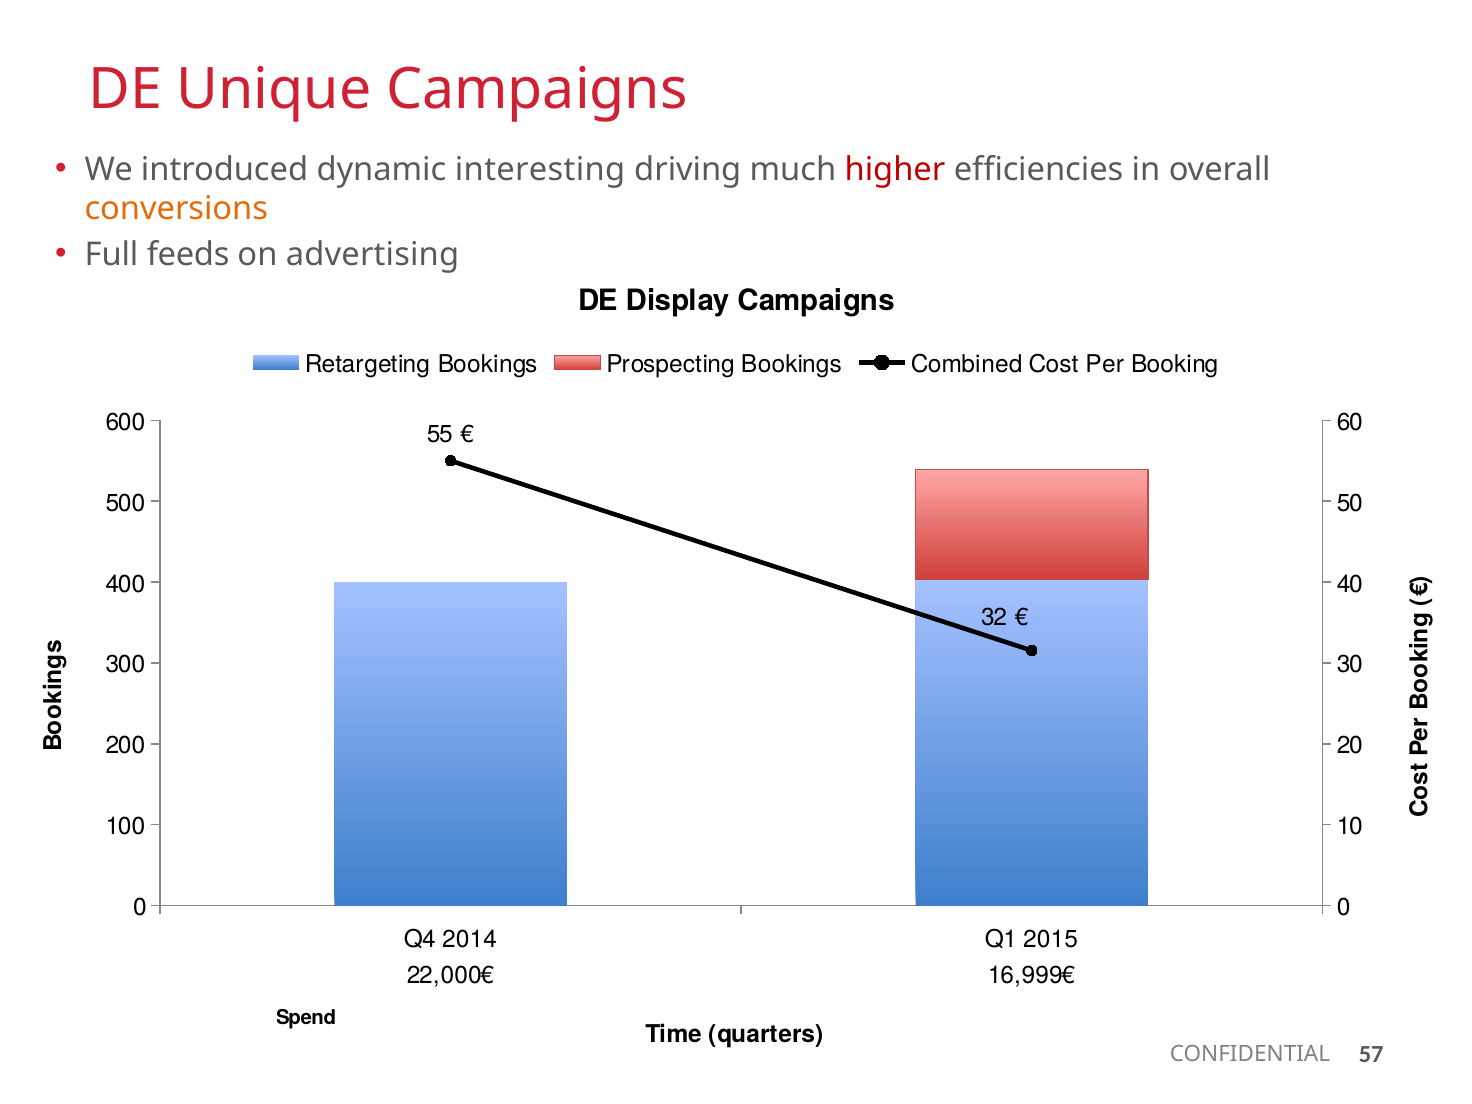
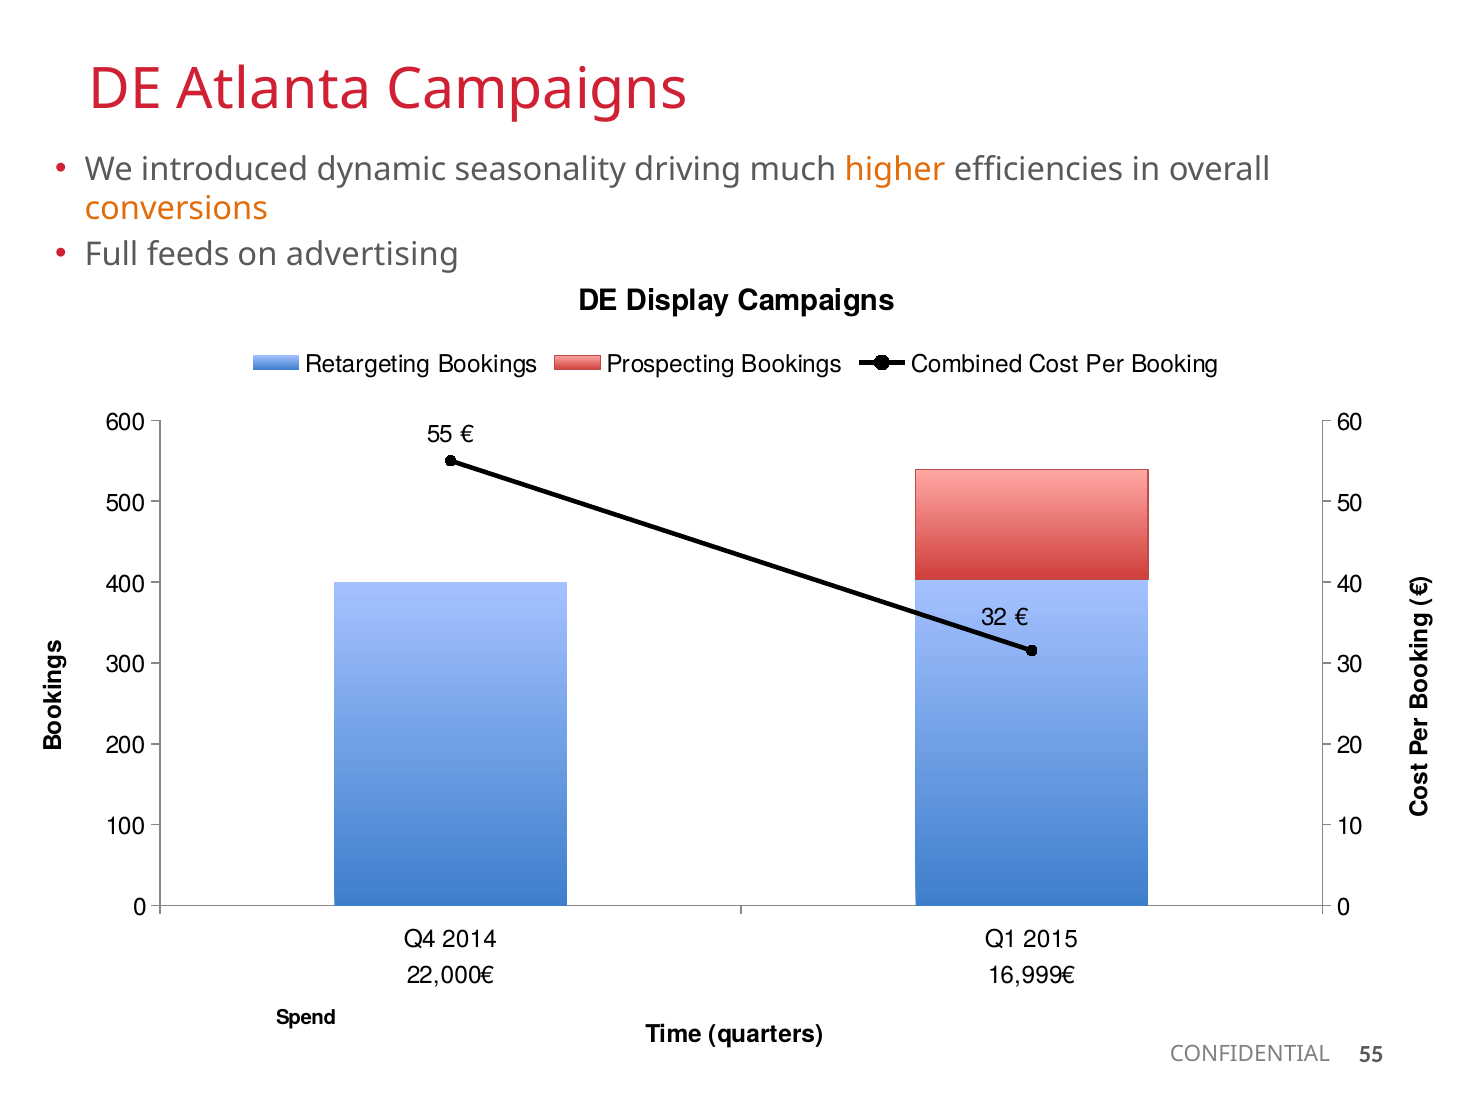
Unique: Unique -> Atlanta
interesting: interesting -> seasonality
higher colour: red -> orange
57 at (1371, 1054): 57 -> 55
